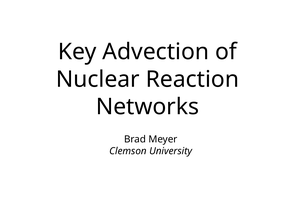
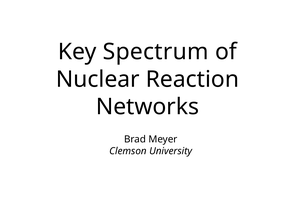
Advection: Advection -> Spectrum
